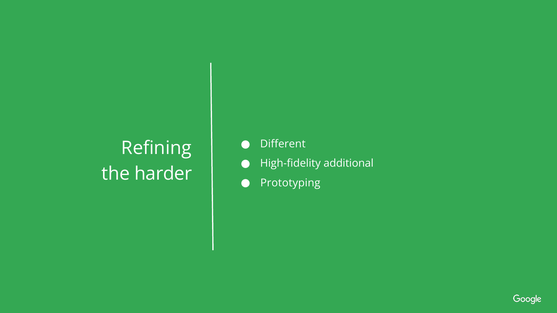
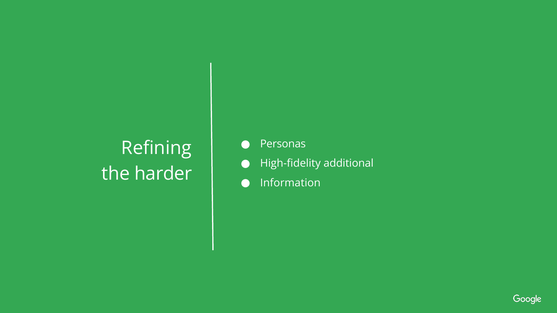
Different: Different -> Personas
Prototyping: Prototyping -> Information
